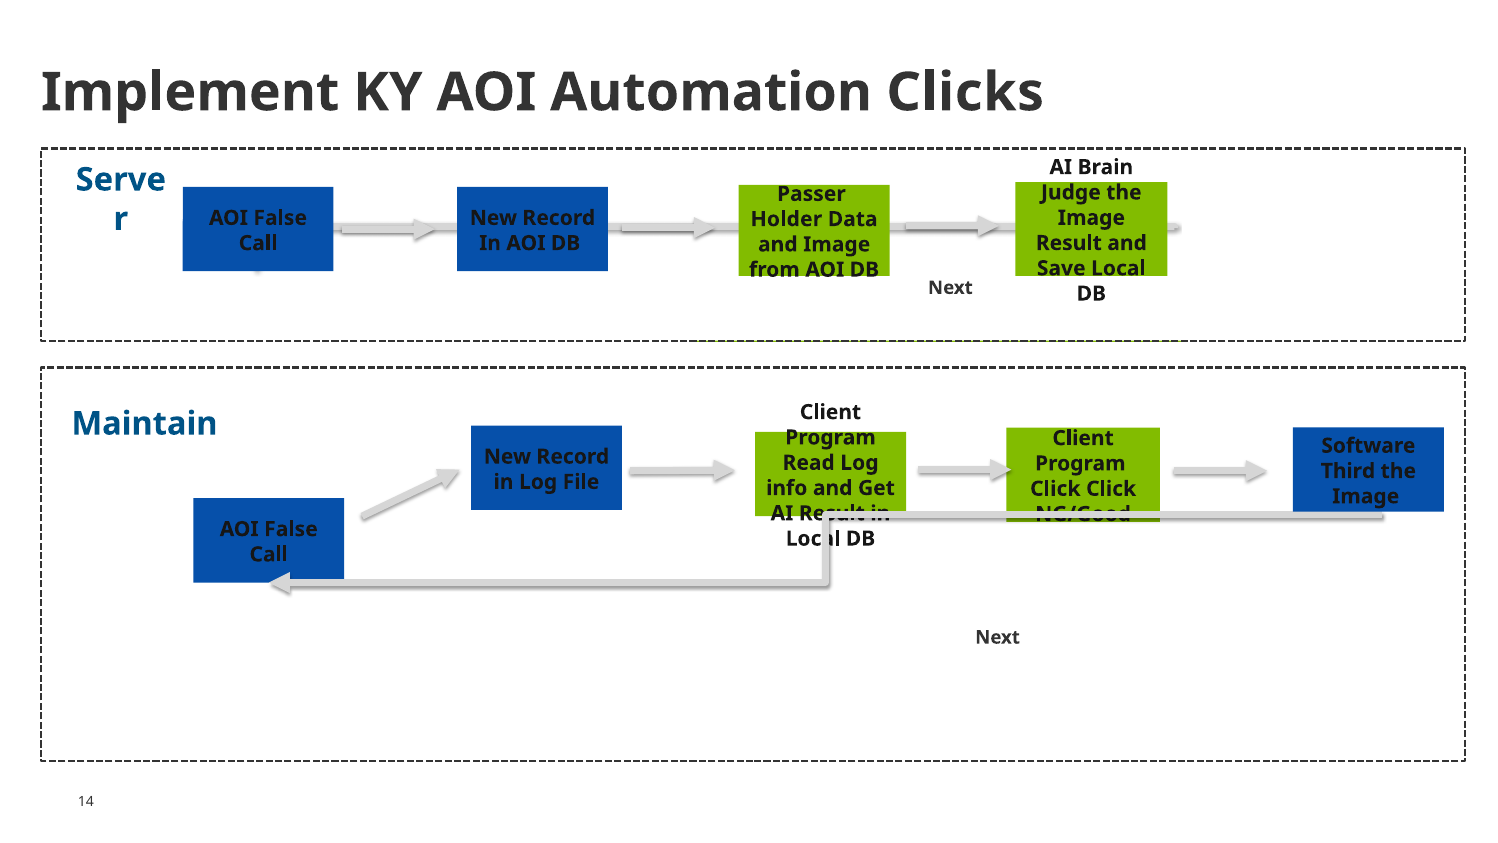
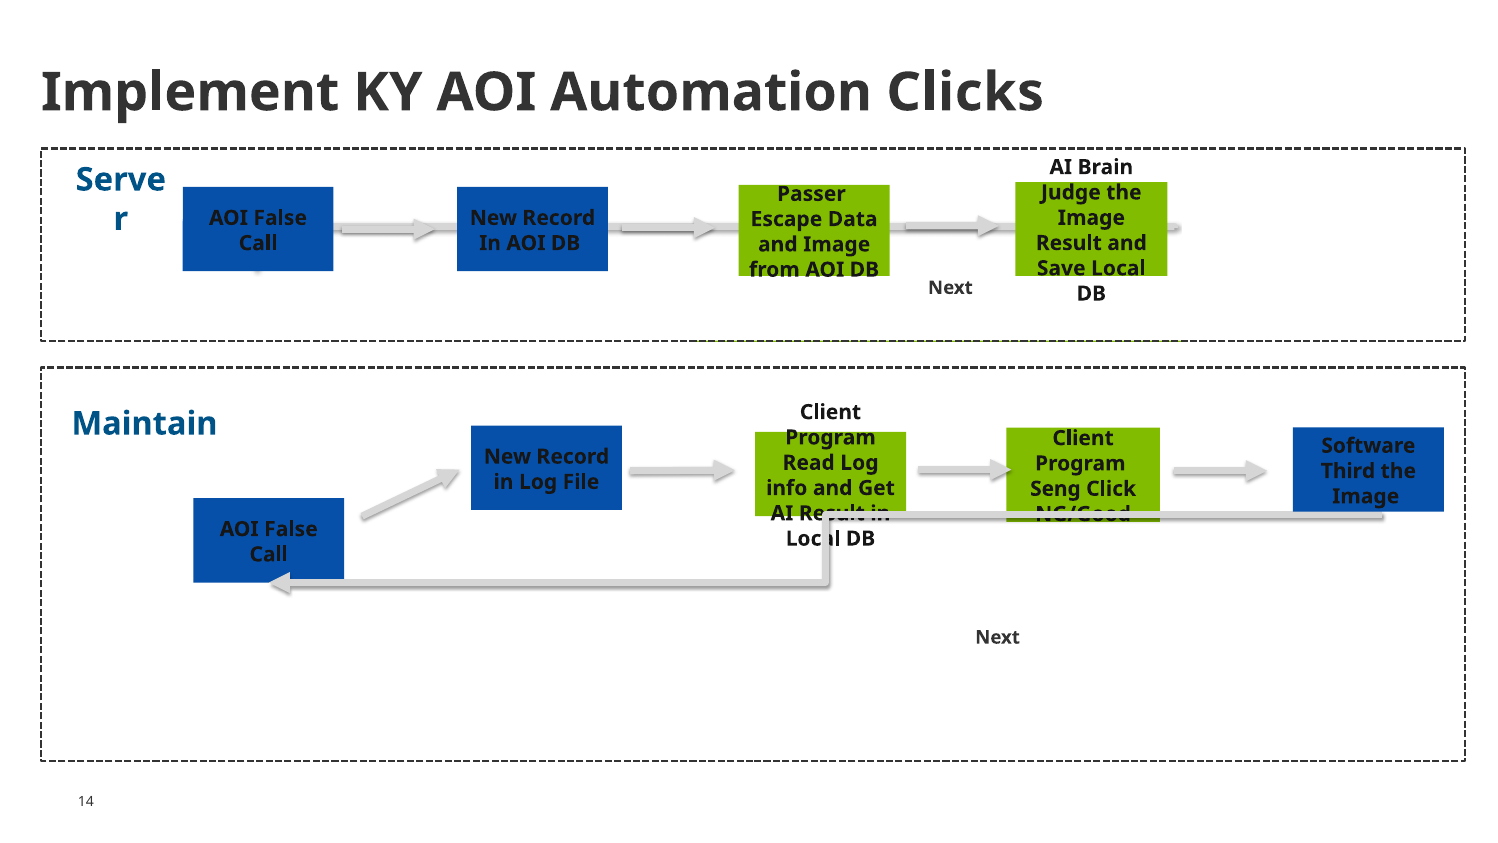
Holder: Holder -> Escape
Click at (1055, 489): Click -> Seng
